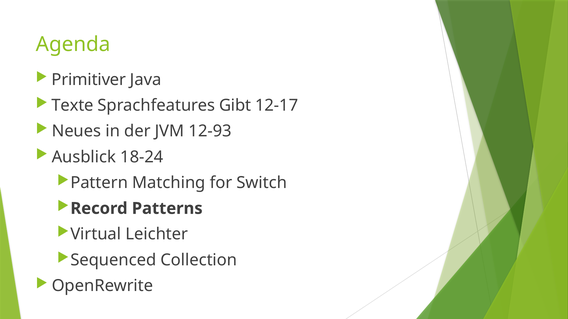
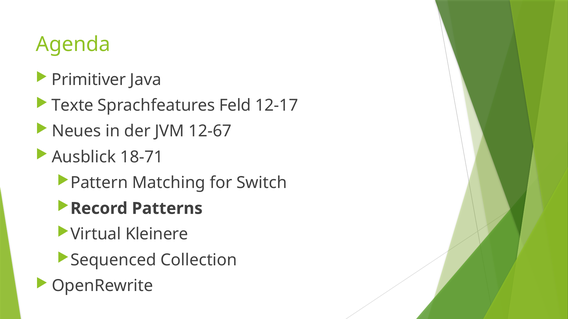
Gibt: Gibt -> Feld
12-93: 12-93 -> 12-67
18-24: 18-24 -> 18-71
Leichter: Leichter -> Kleinere
